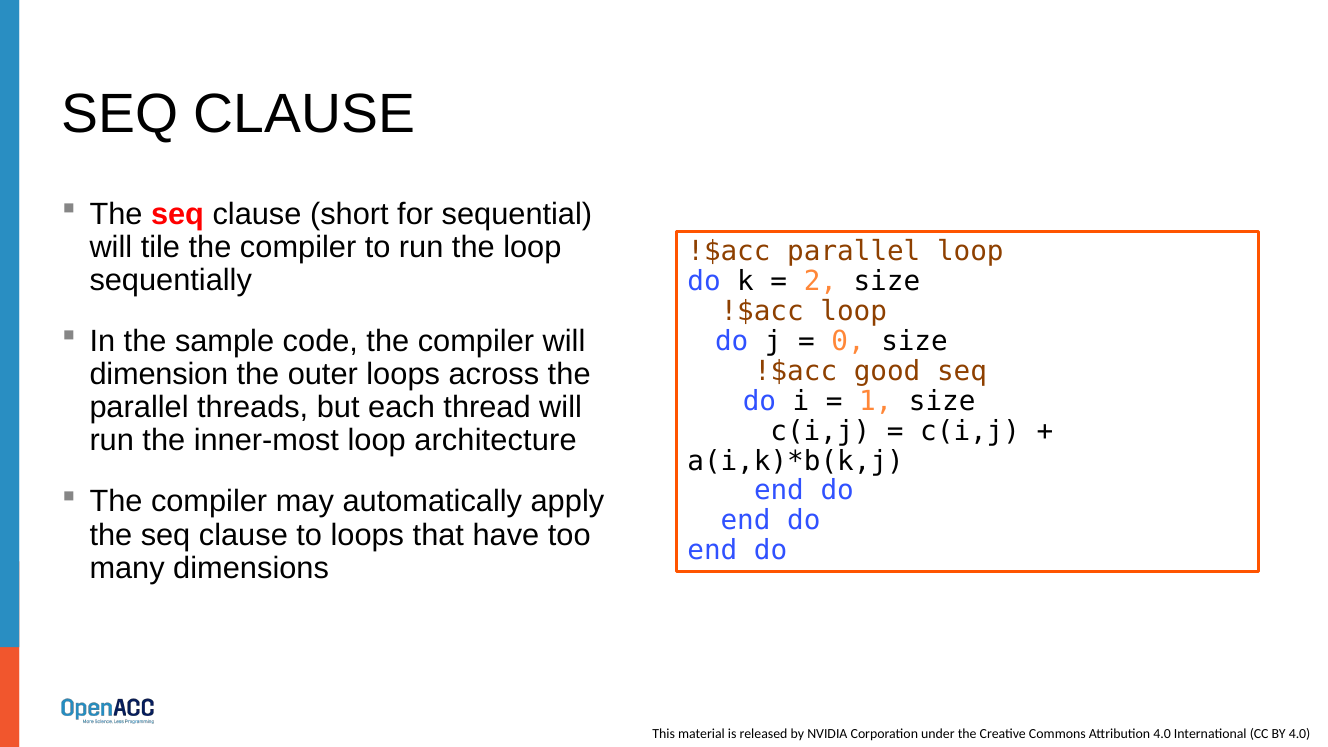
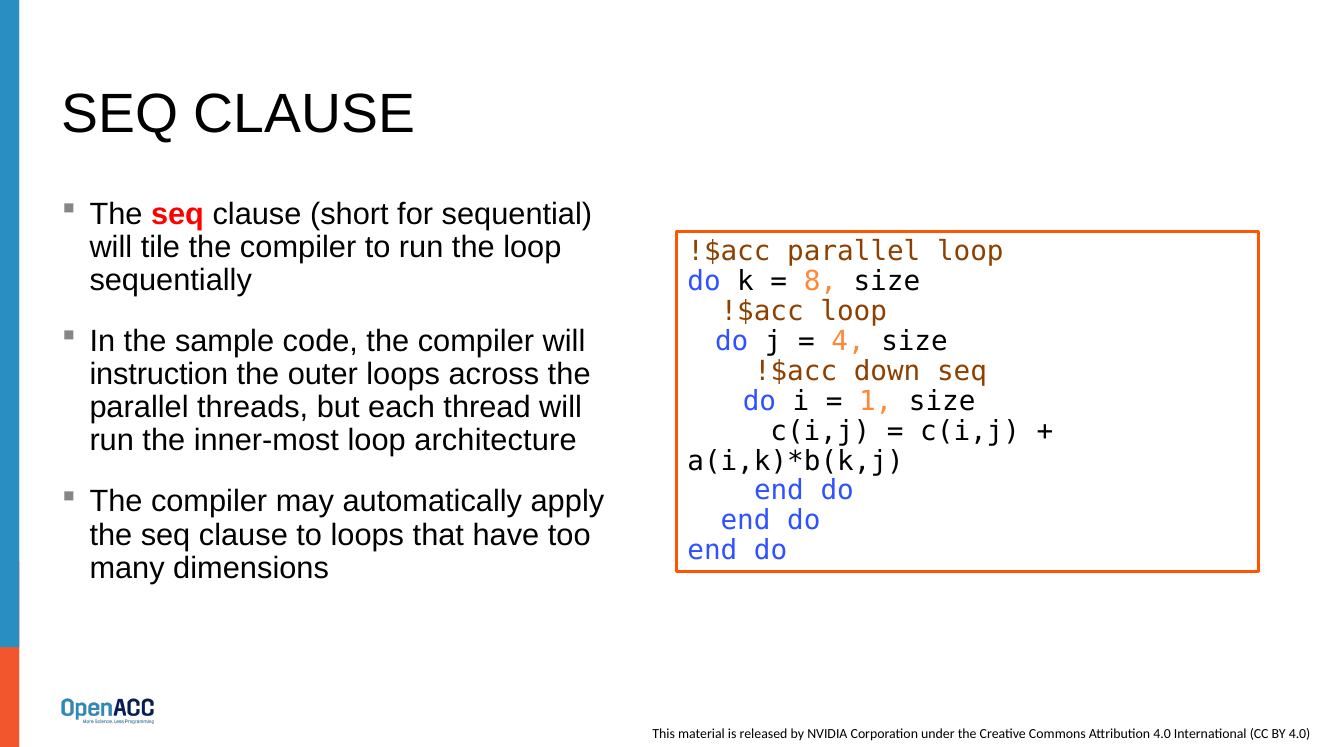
2: 2 -> 8
0: 0 -> 4
good: good -> down
dimension: dimension -> instruction
